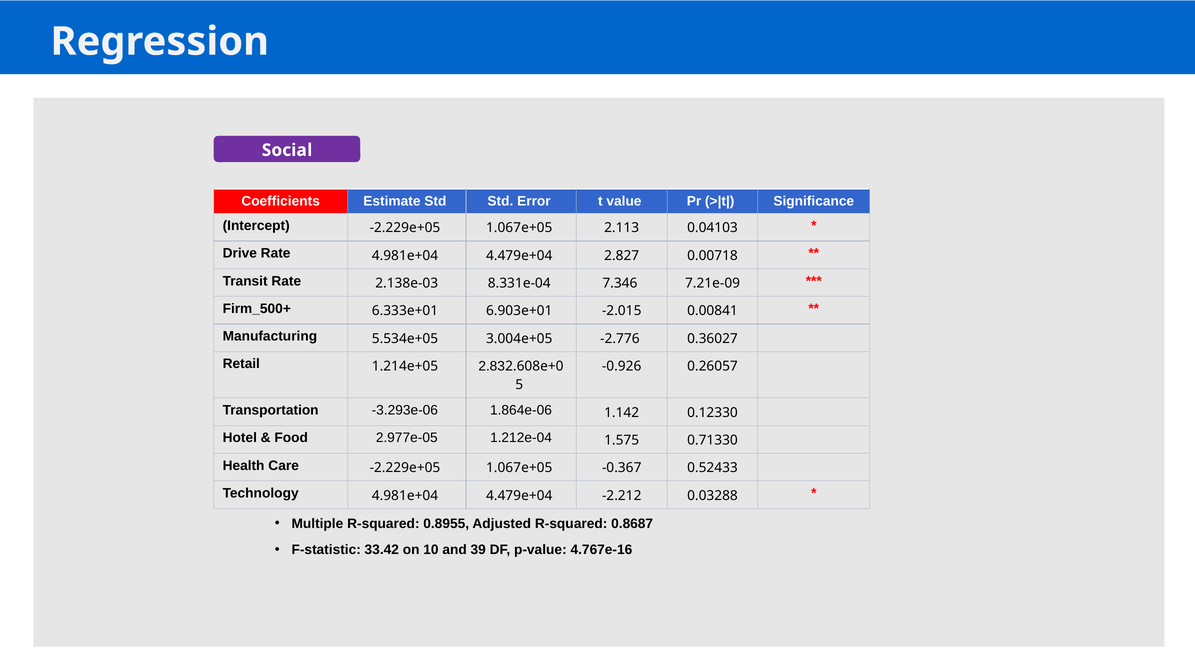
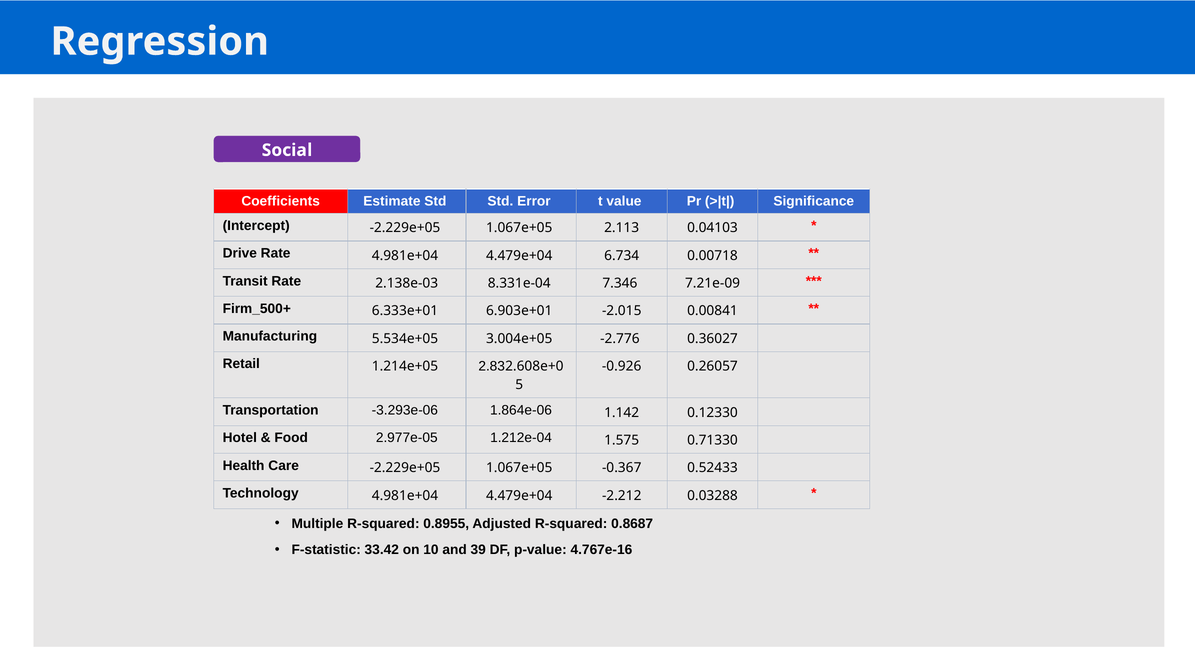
2.827: 2.827 -> 6.734
